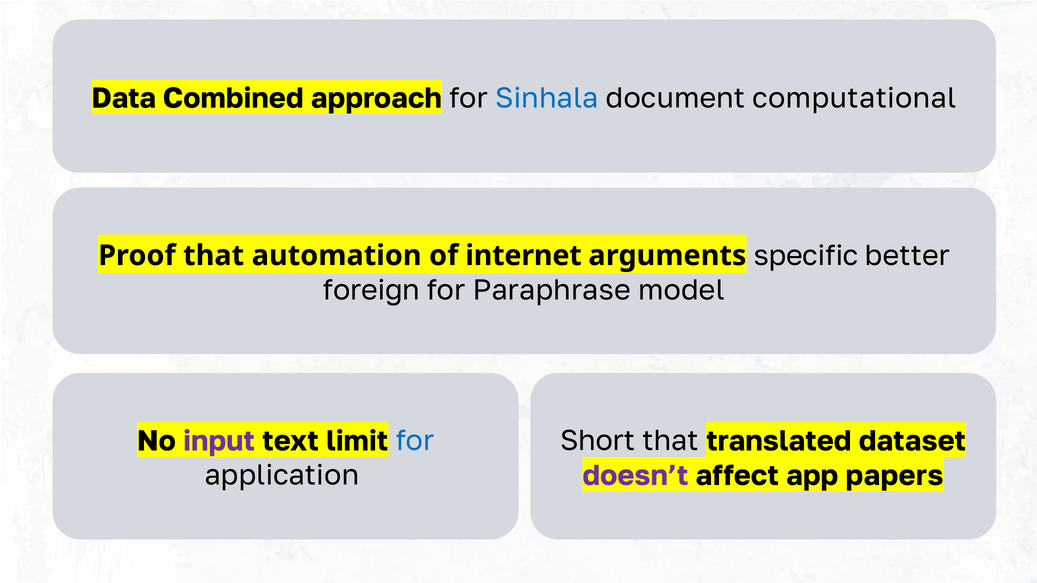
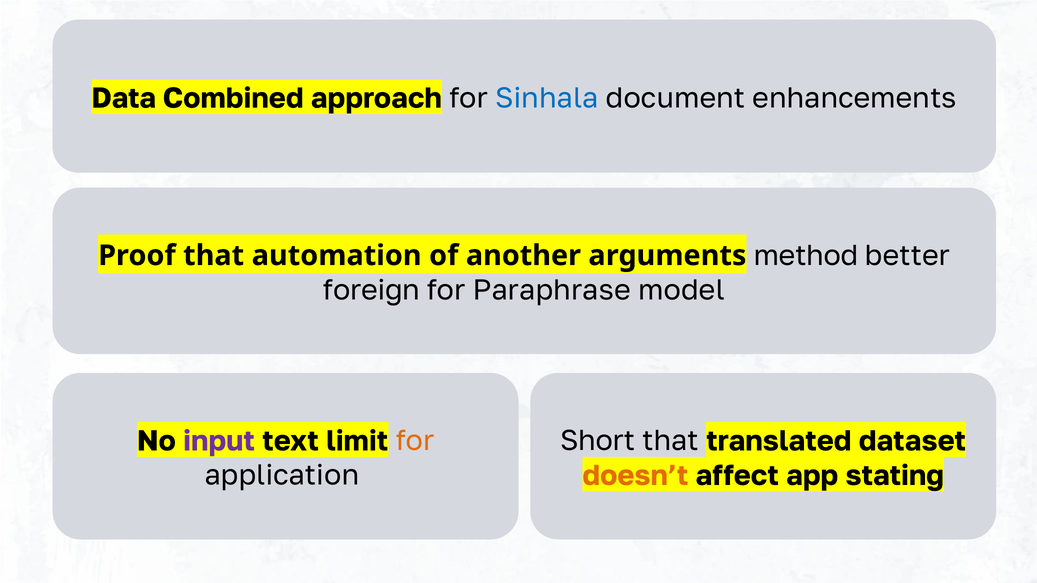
computational: computational -> enhancements
internet: internet -> another
specific: specific -> method
for at (415, 441) colour: blue -> orange
doesn’t colour: purple -> orange
papers: papers -> stating
